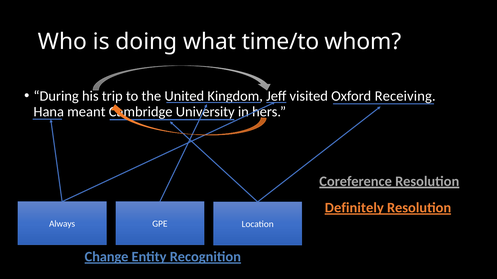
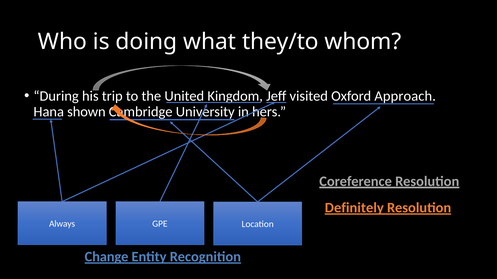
time/to: time/to -> they/to
Receiving: Receiving -> Approach
meant: meant -> shown
